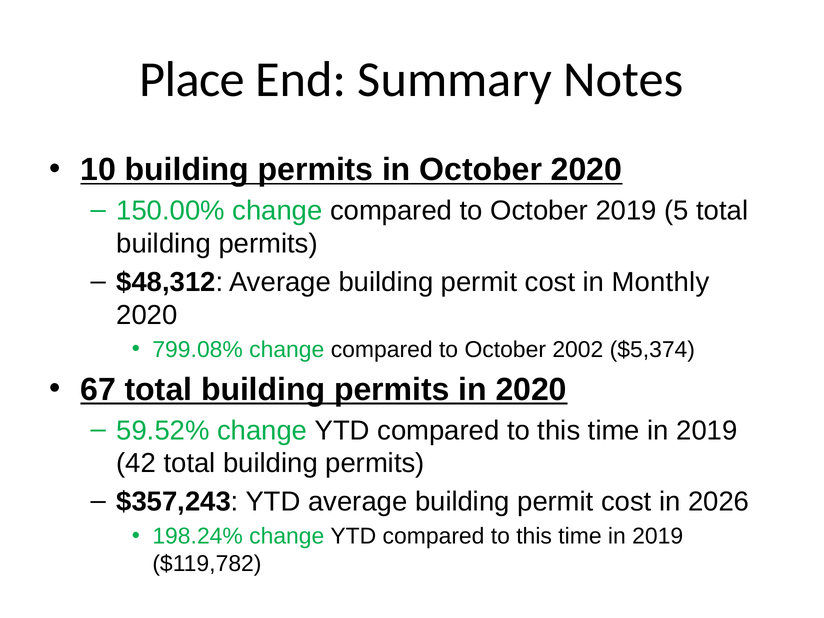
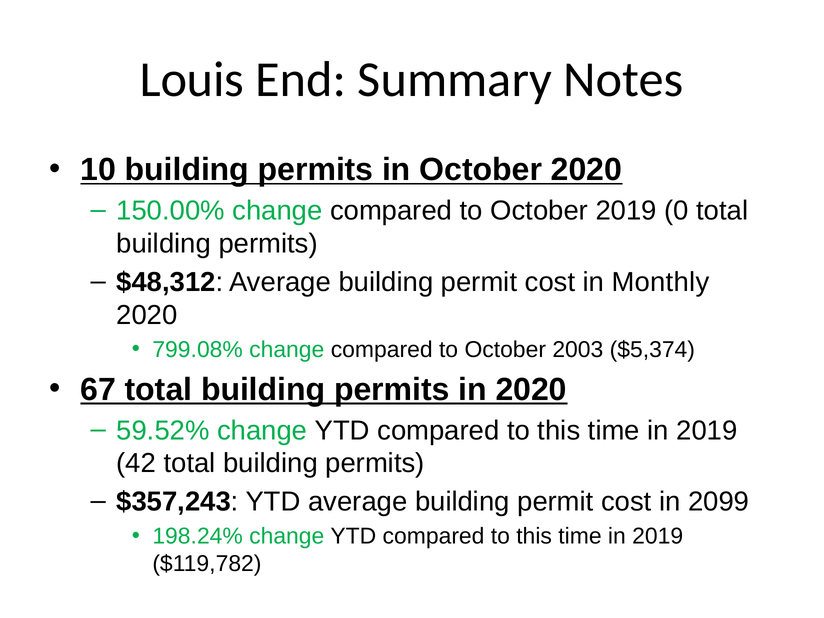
Place: Place -> Louis
5: 5 -> 0
2002: 2002 -> 2003
2026: 2026 -> 2099
